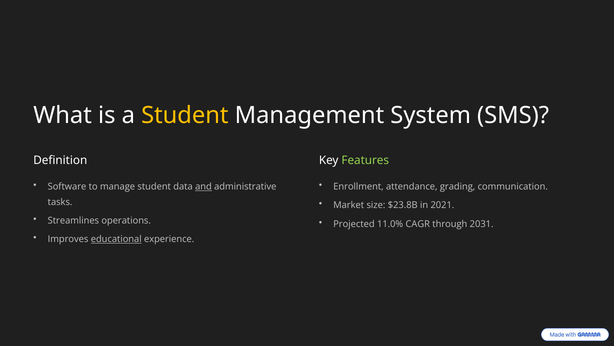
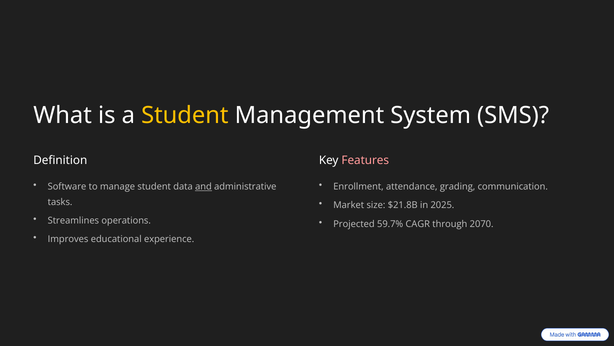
Features colour: light green -> pink
$23.8B: $23.8B -> $21.8B
2021: 2021 -> 2025
11.0%: 11.0% -> 59.7%
2031: 2031 -> 2070
educational underline: present -> none
